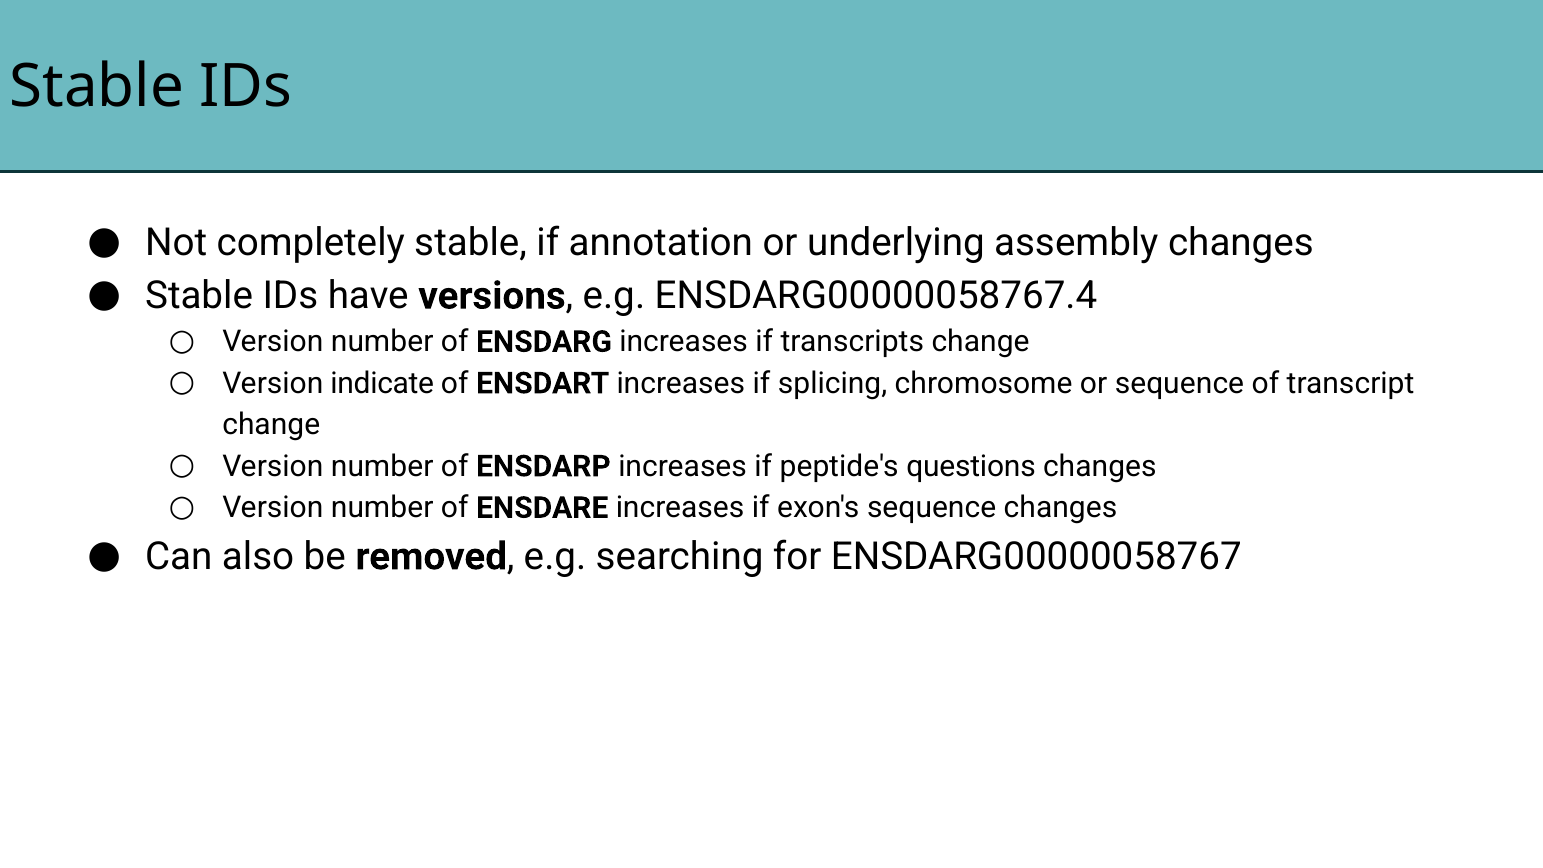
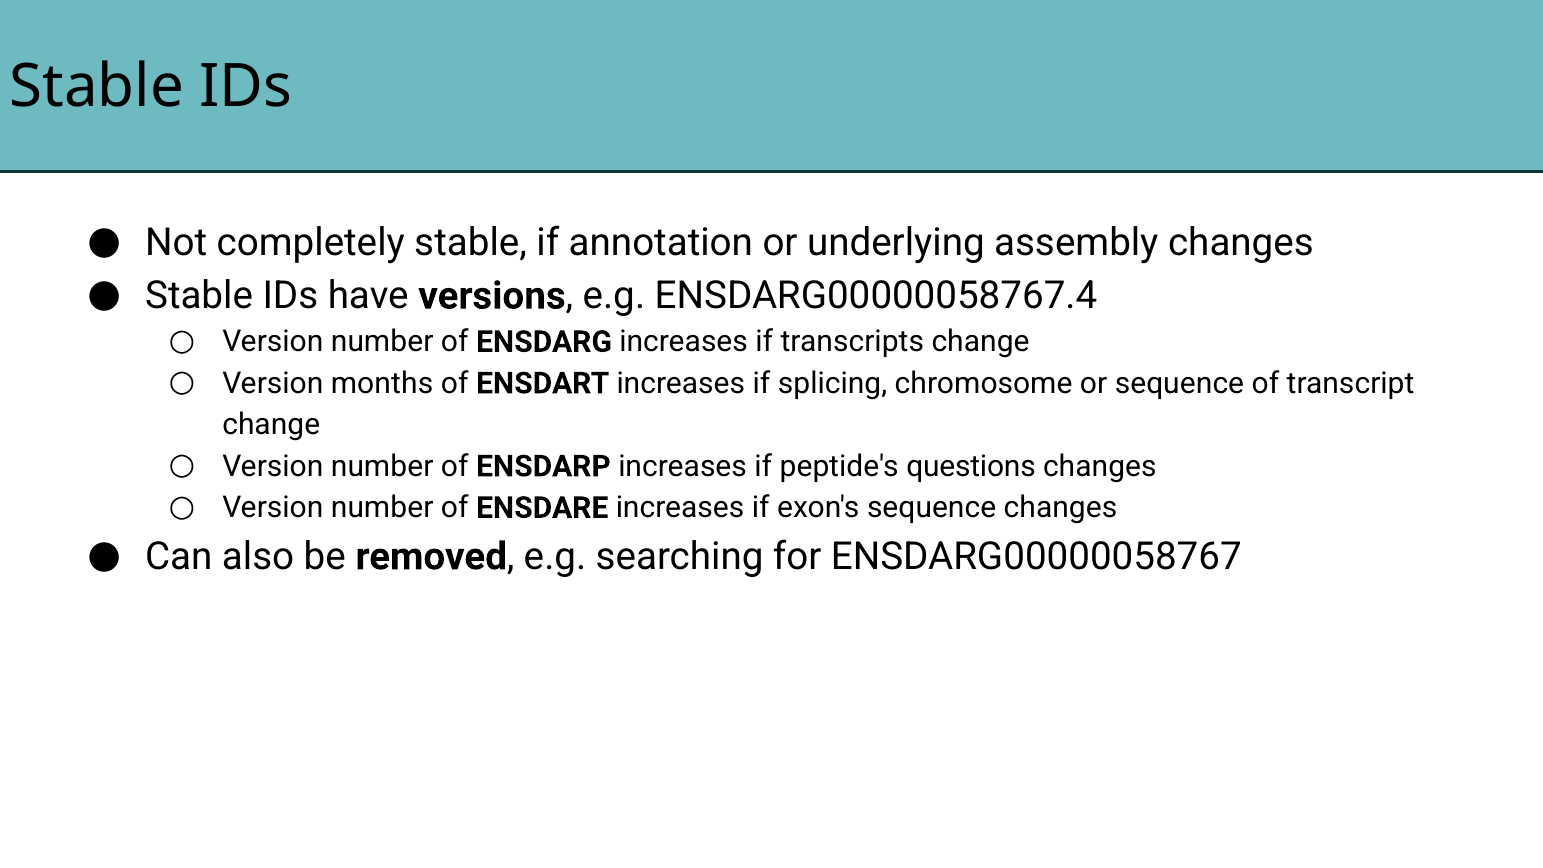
indicate: indicate -> months
